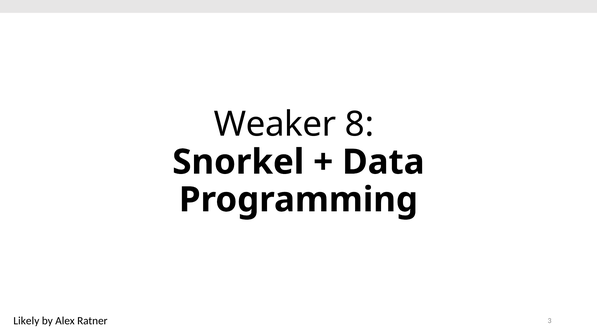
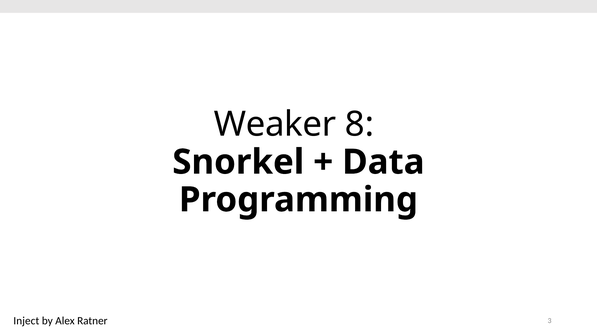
Likely: Likely -> Inject
